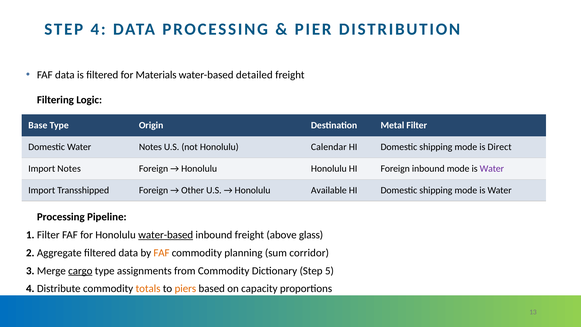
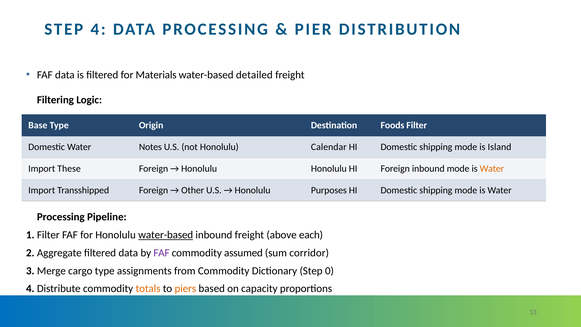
Metal: Metal -> Foods
Direct: Direct -> Island
Import Notes: Notes -> These
Water at (492, 168) colour: purple -> orange
Available: Available -> Purposes
glass: glass -> each
FAF at (161, 253) colour: orange -> purple
planning: planning -> assumed
cargo underline: present -> none
5: 5 -> 0
